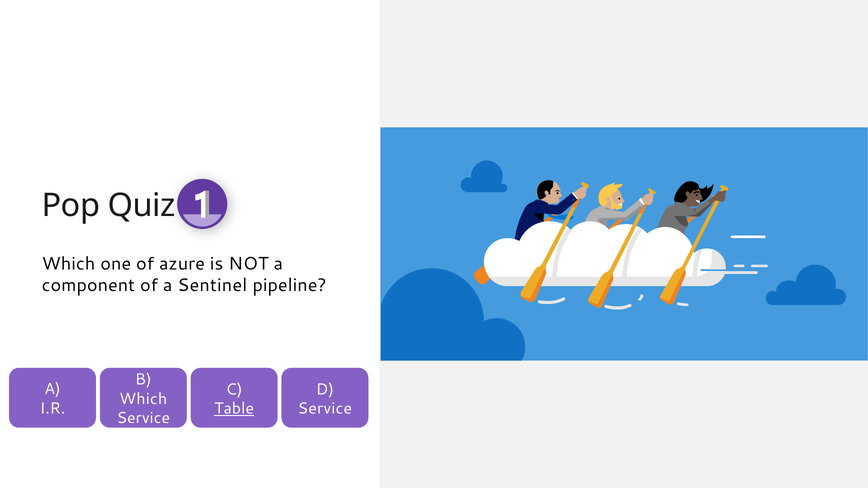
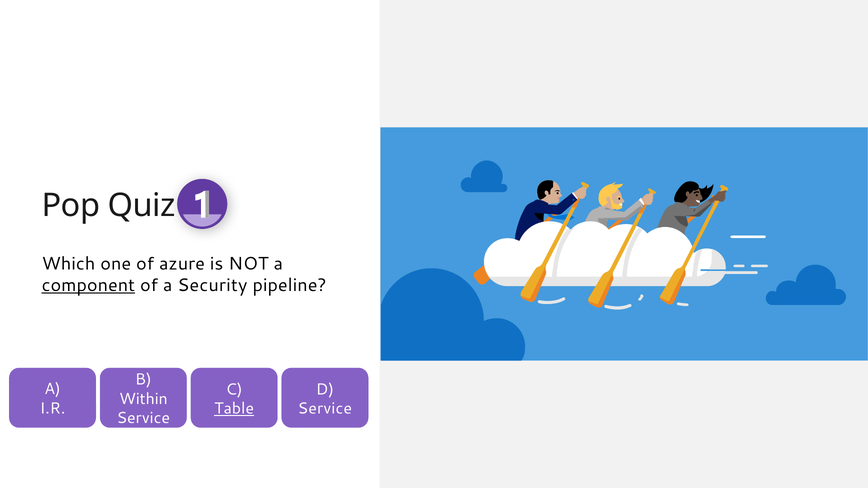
component underline: none -> present
Sentinel: Sentinel -> Security
Which at (143, 399): Which -> Within
